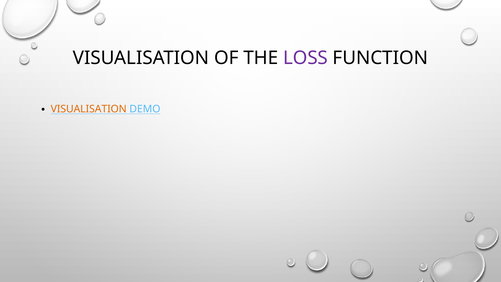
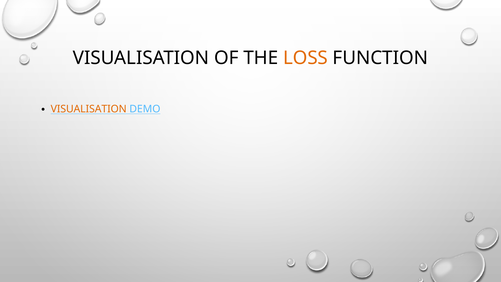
LOSS colour: purple -> orange
